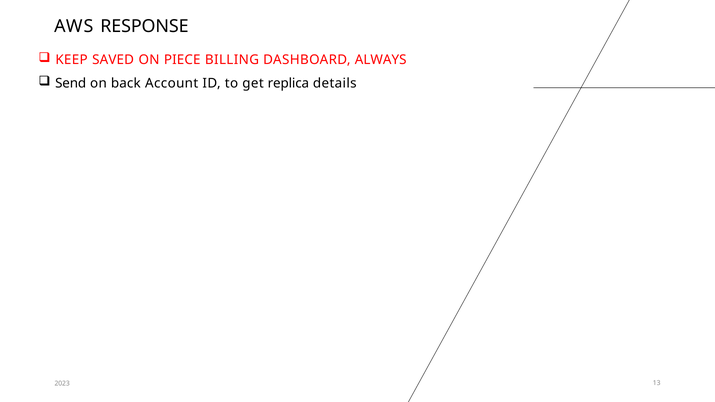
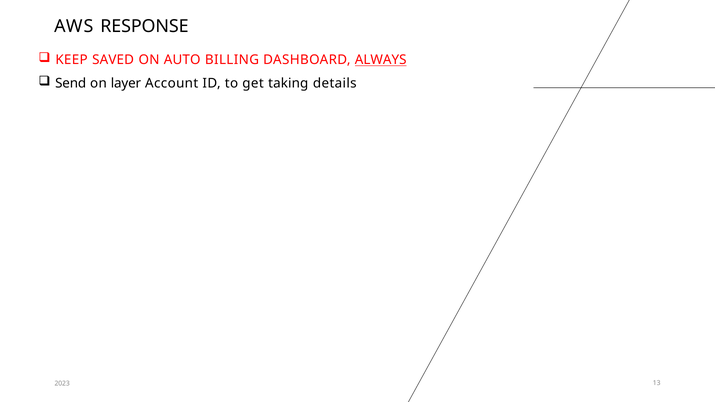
PIECE: PIECE -> AUTO
ALWAYS underline: none -> present
back: back -> layer
replica: replica -> taking
